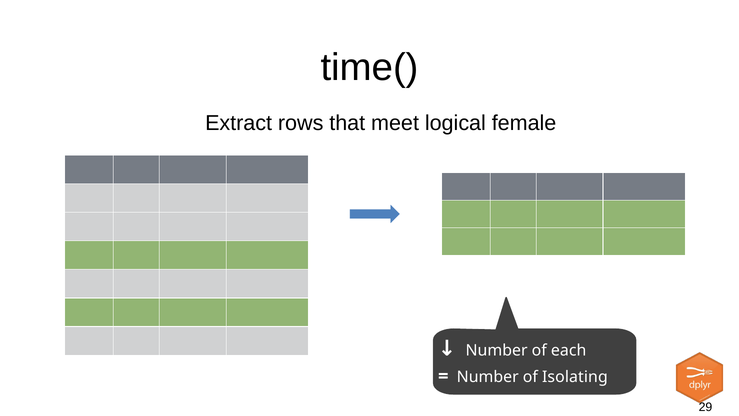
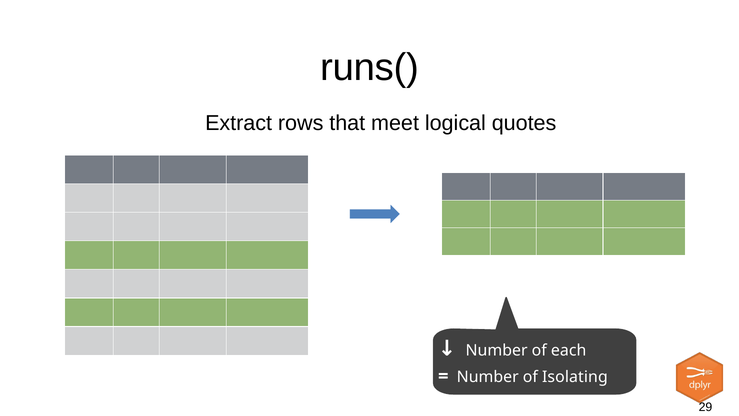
time(: time( -> runs(
female: female -> quotes
